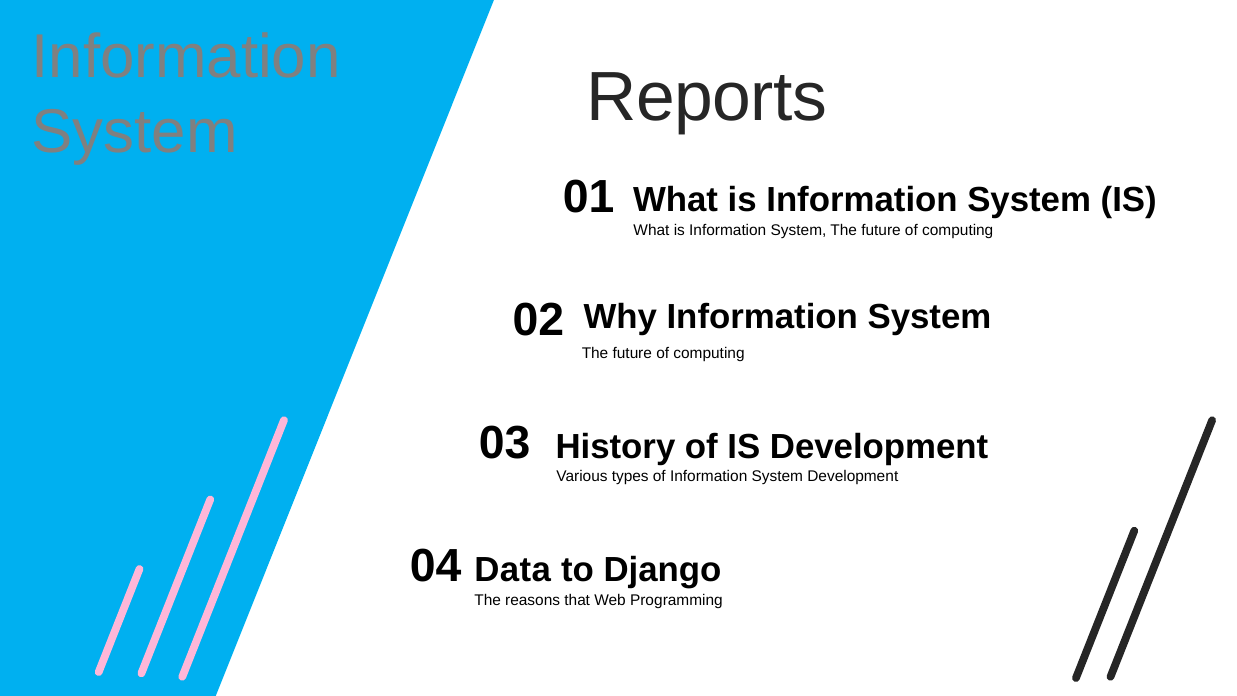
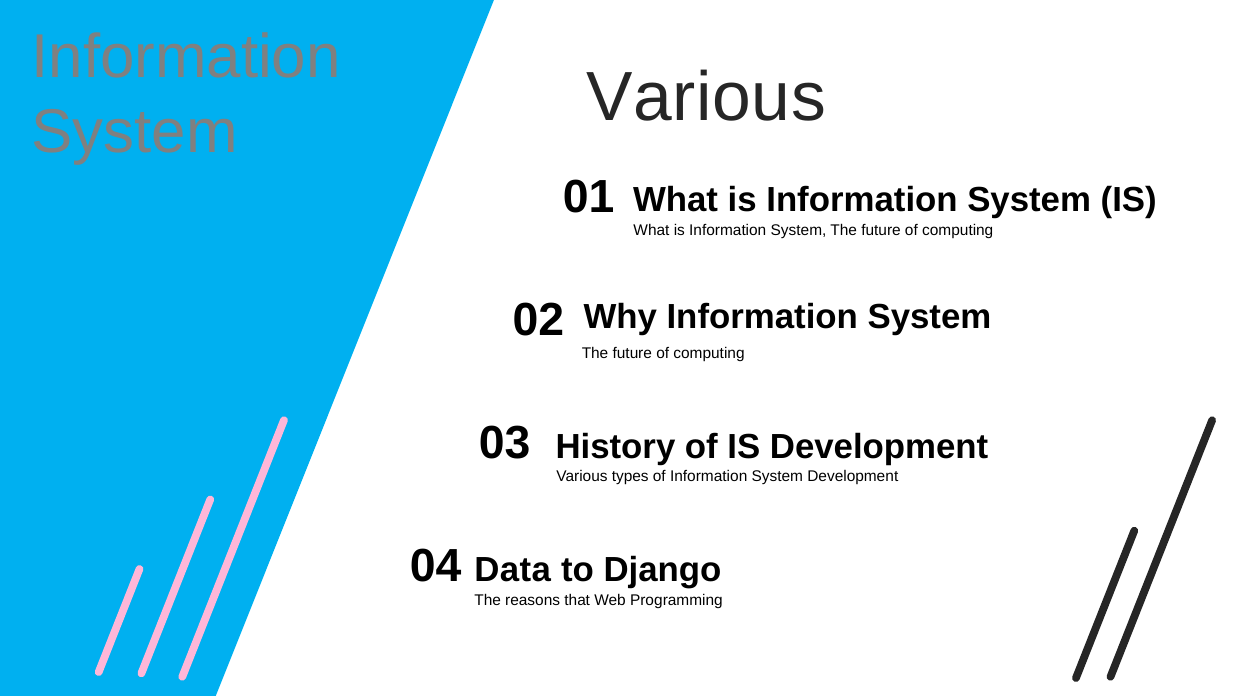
Reports at (707, 97): Reports -> Various
